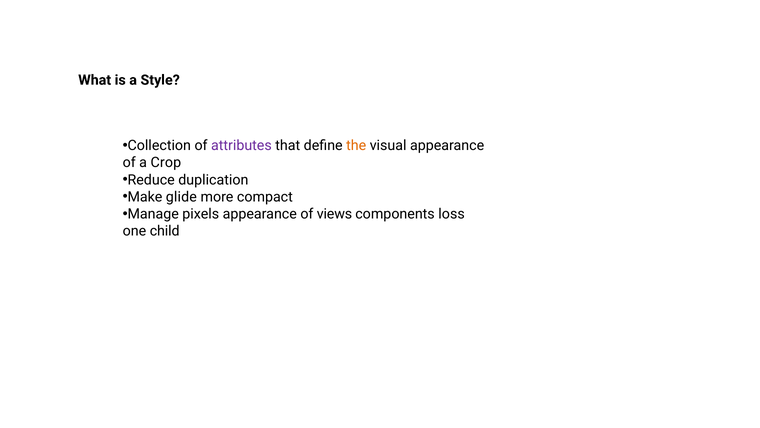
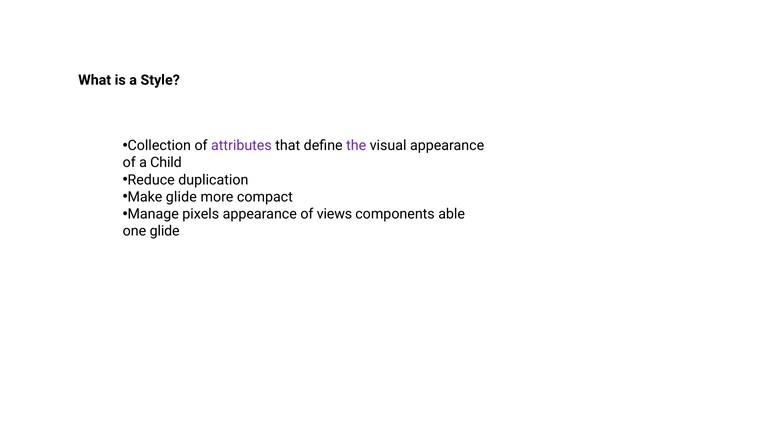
the colour: orange -> purple
Crop: Crop -> Child
loss: loss -> able
one child: child -> glide
